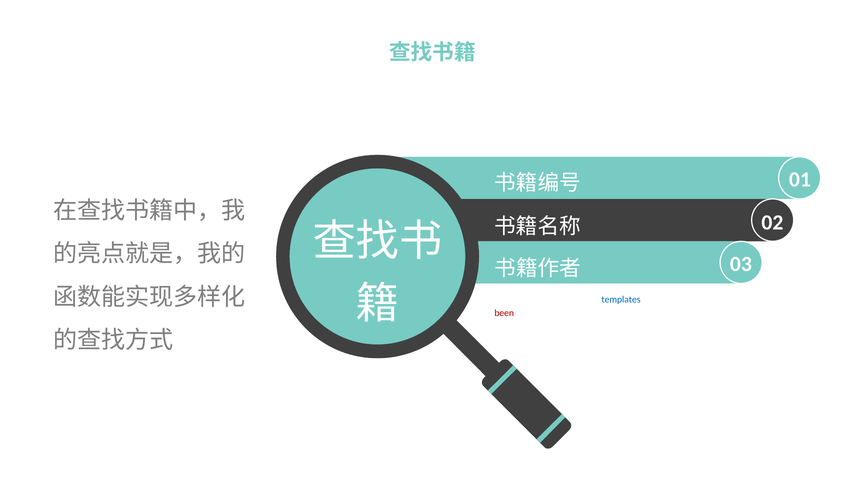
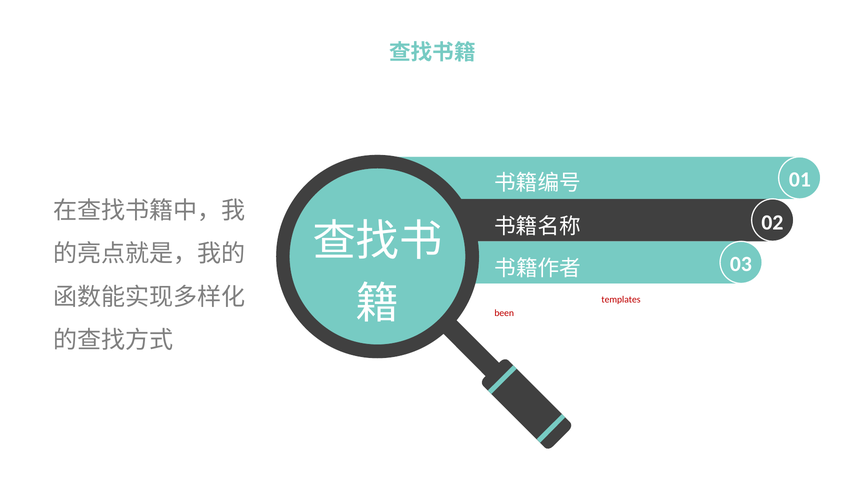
templates colour: blue -> red
